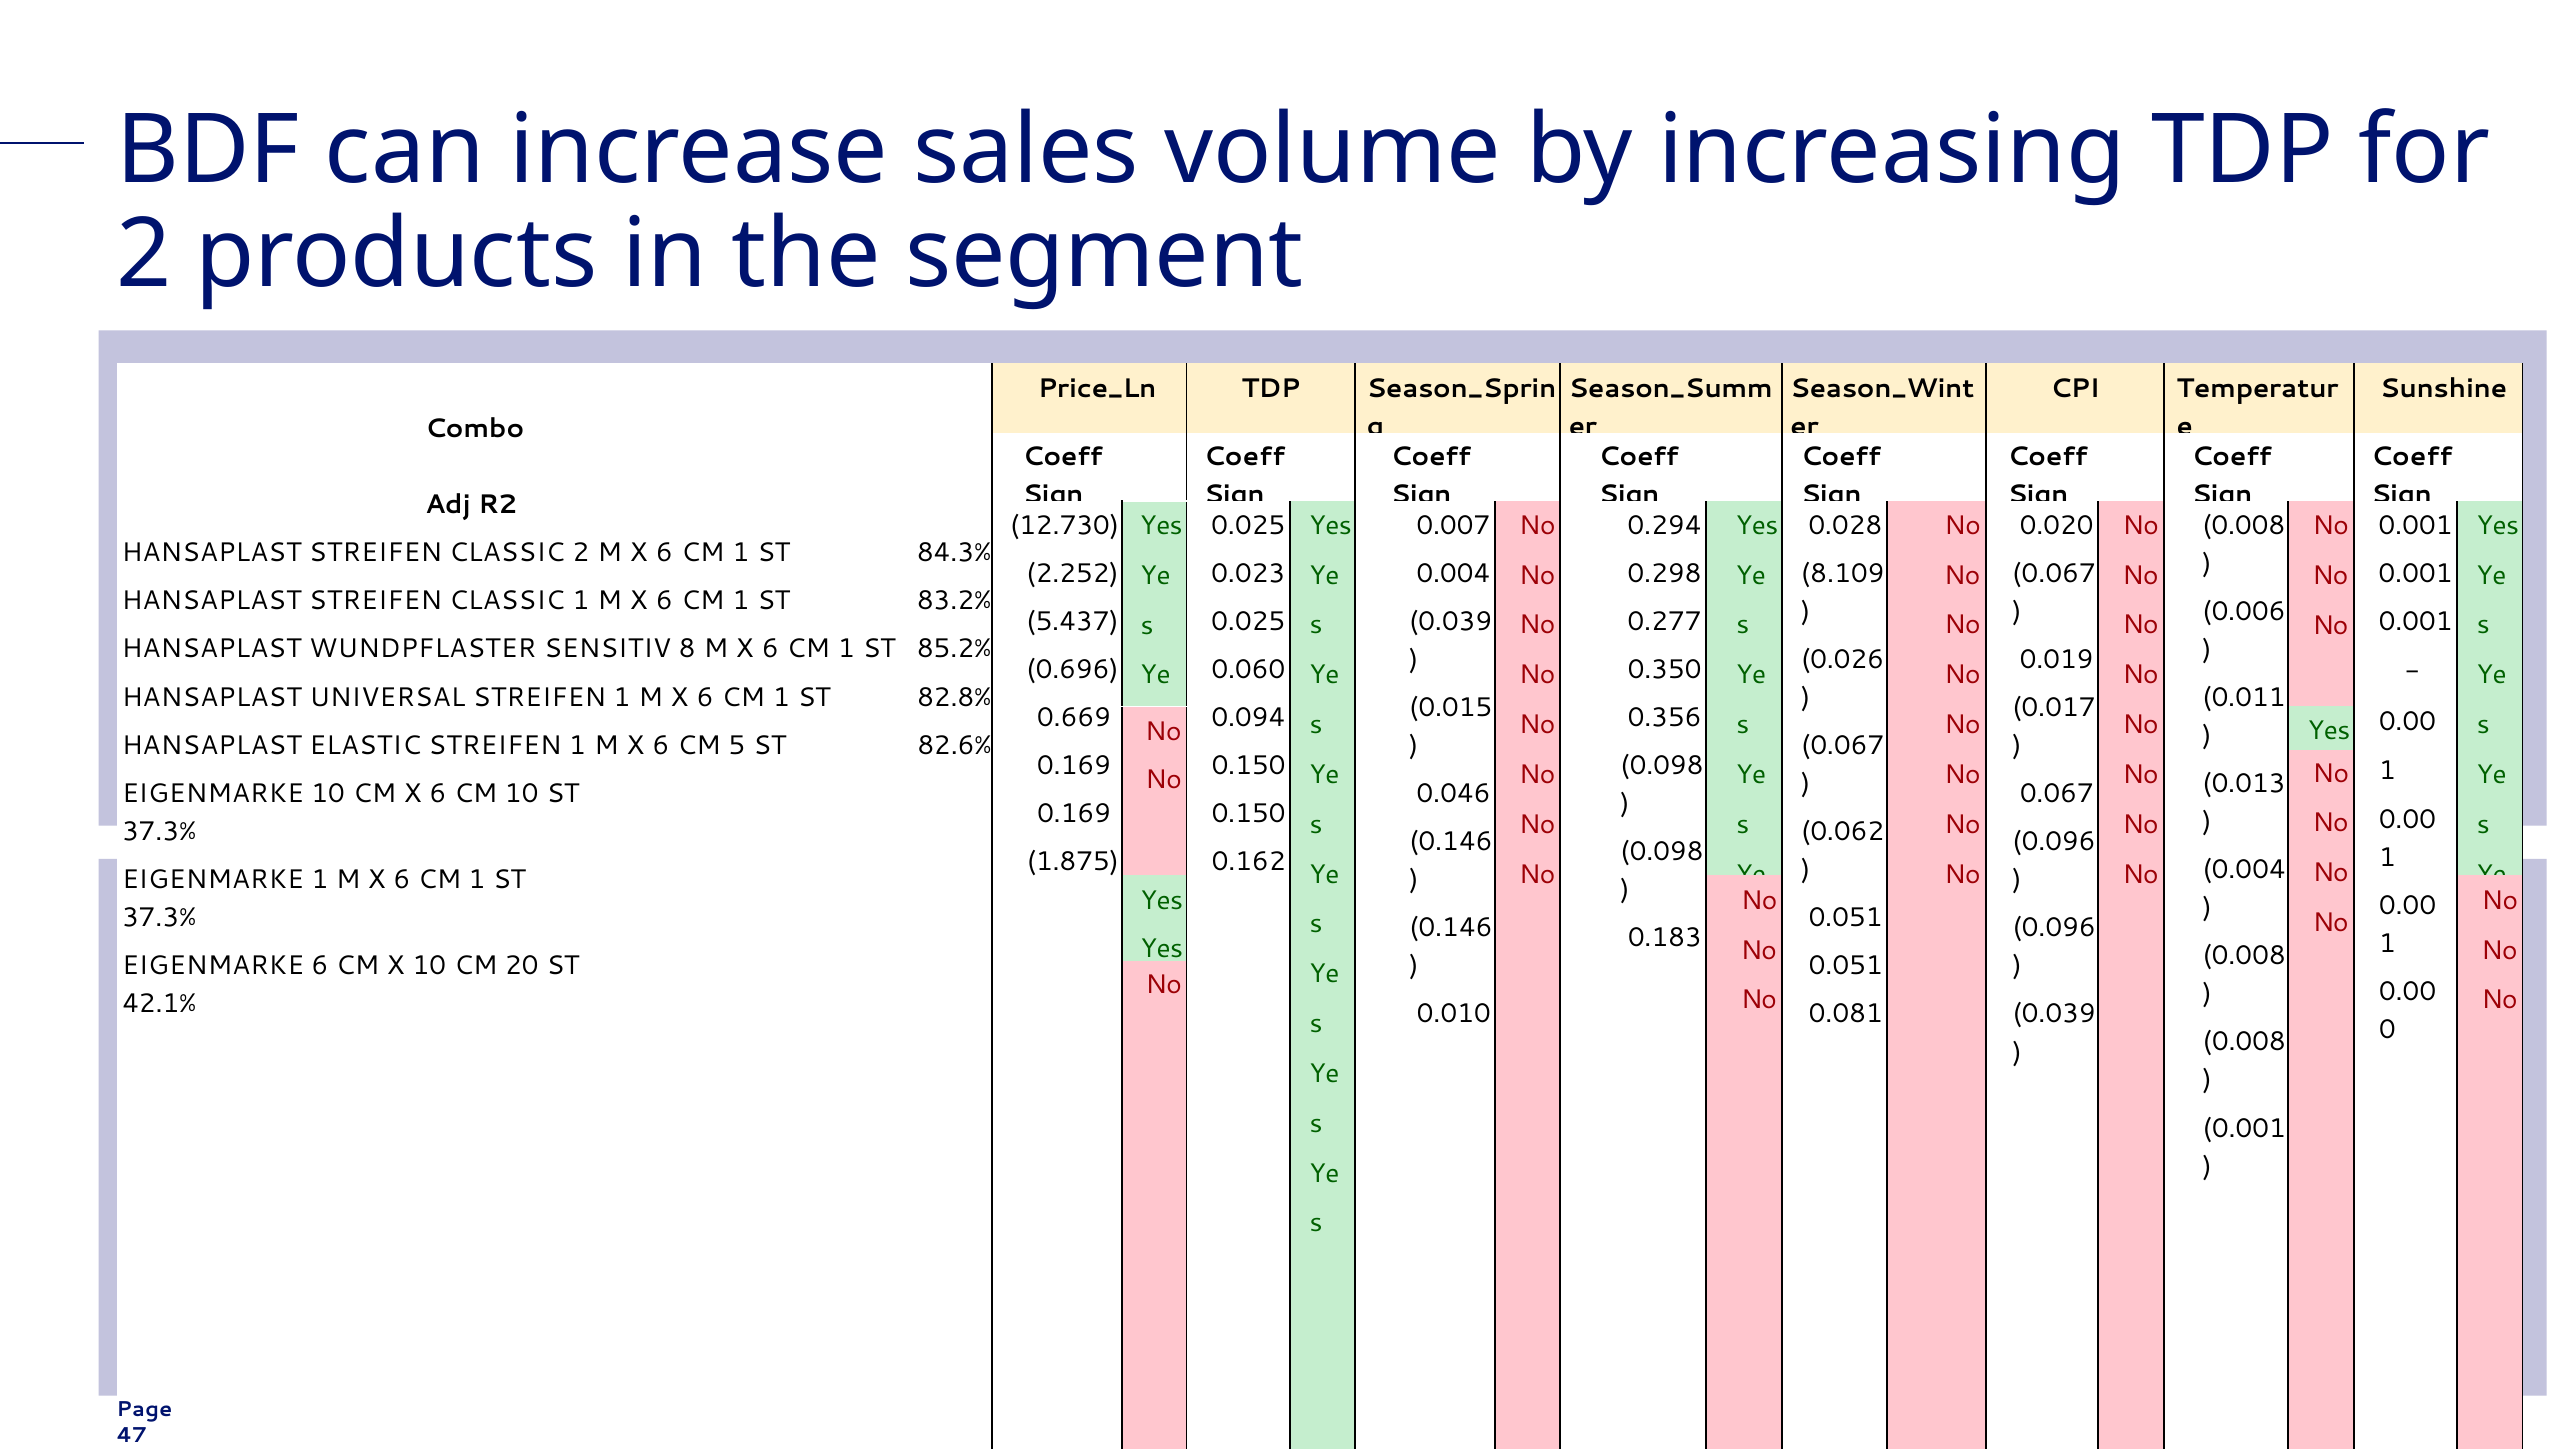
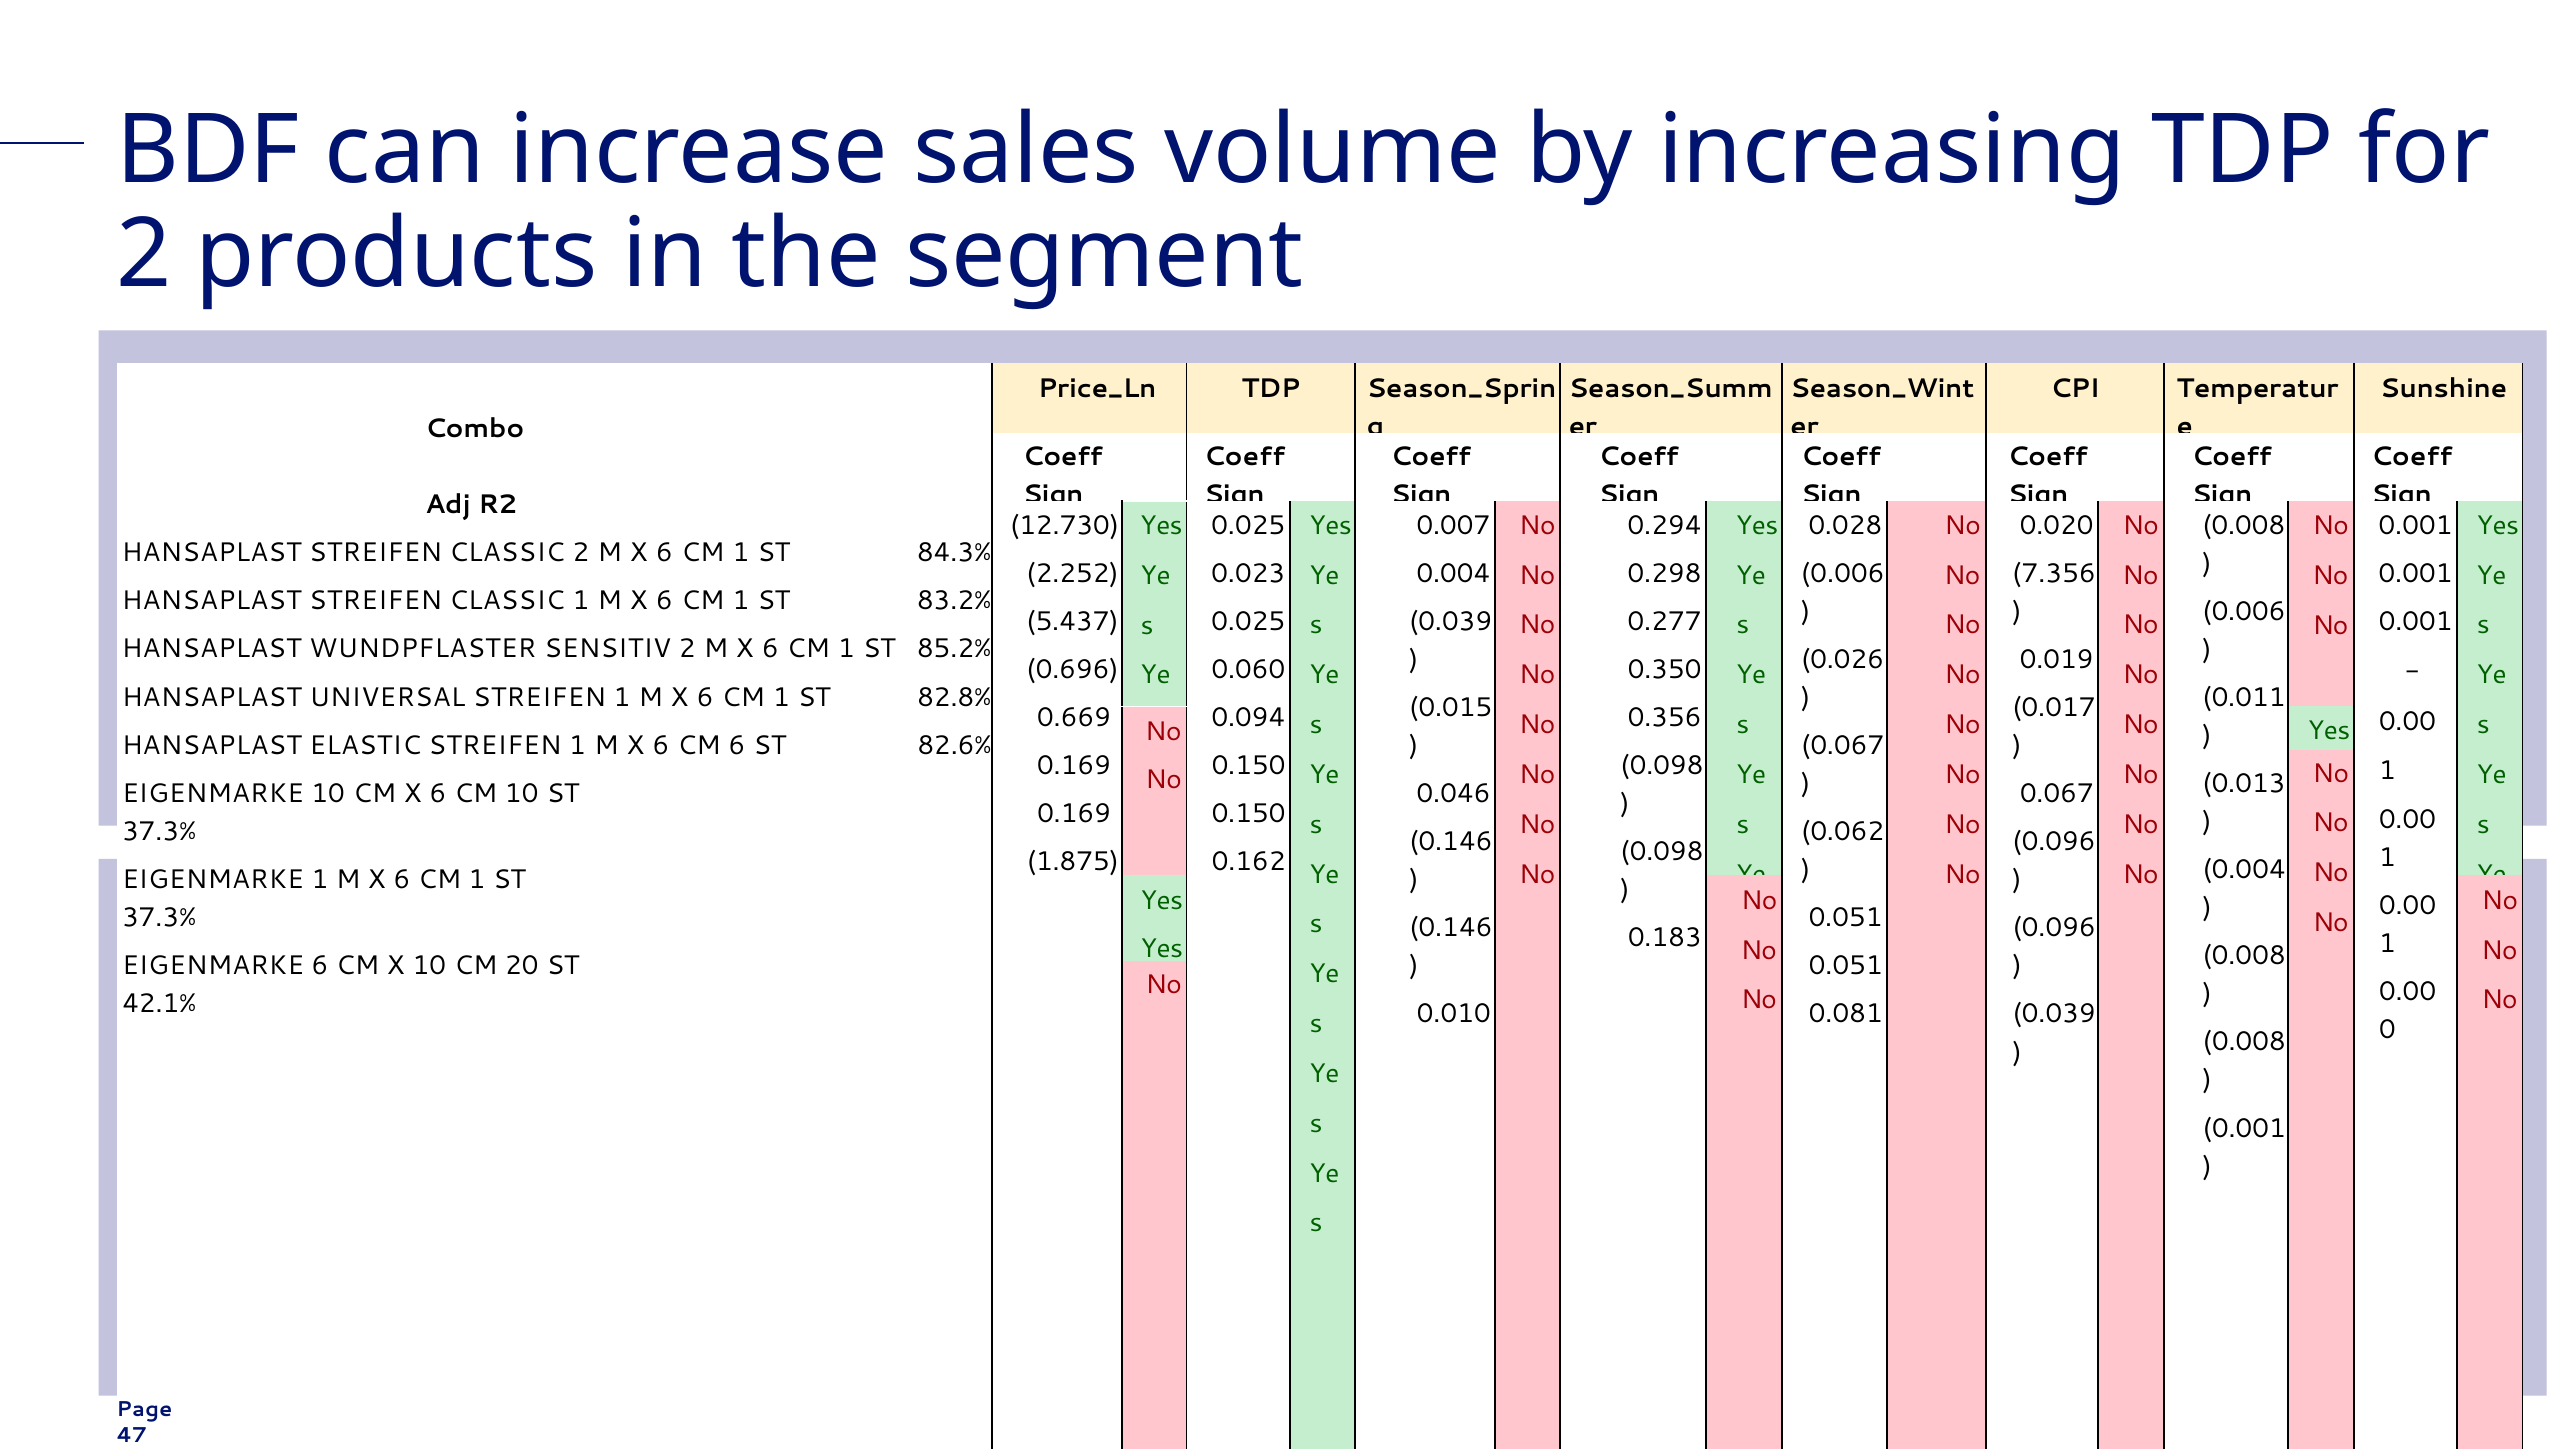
8.109 at (1843, 574): 8.109 -> 0.006
0.067 at (2054, 574): 0.067 -> 7.356
SENSITIV 8: 8 -> 2
CM 5: 5 -> 6
